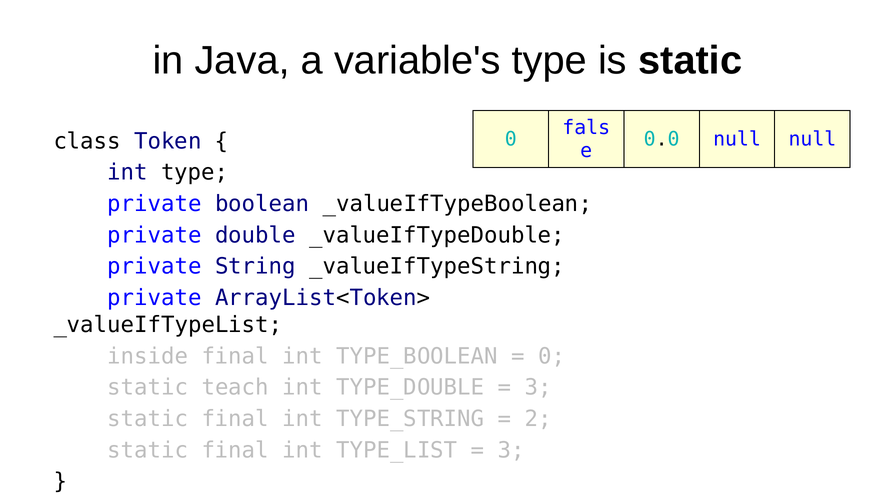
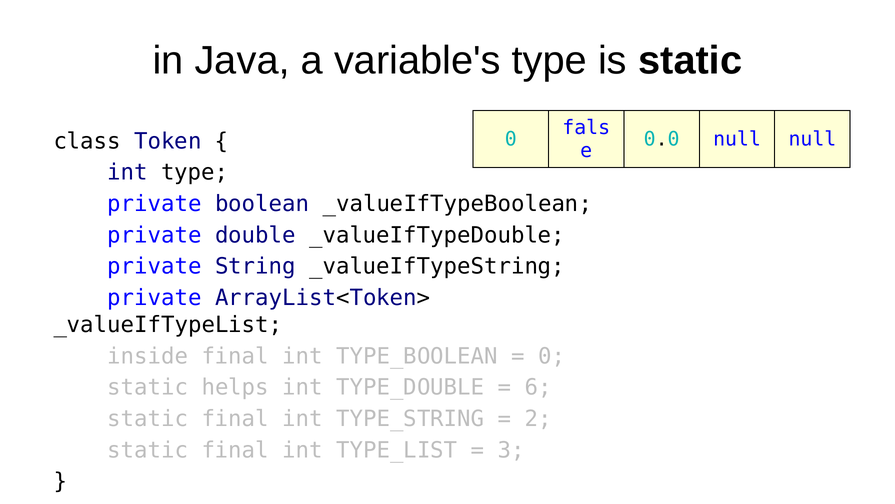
teach: teach -> helps
3 at (538, 387): 3 -> 6
